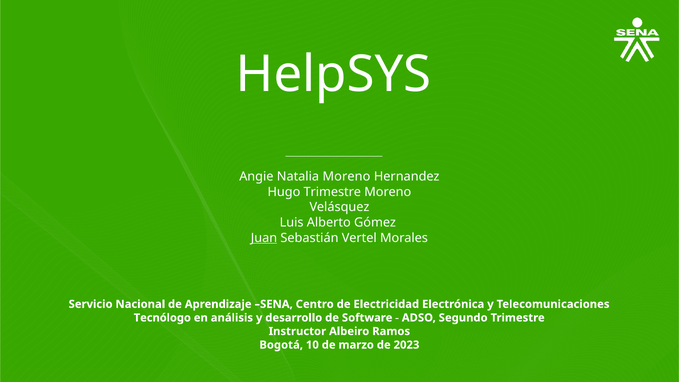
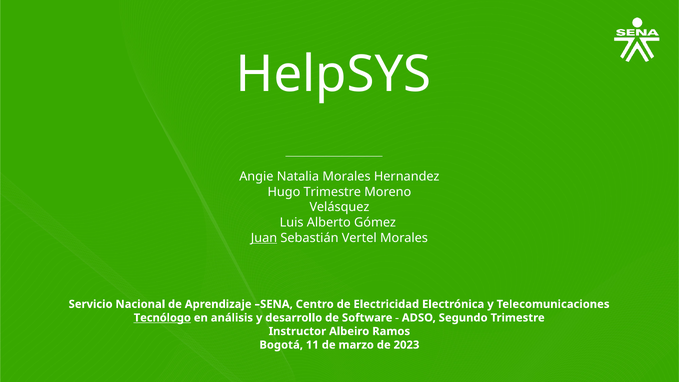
Natalia Moreno: Moreno -> Morales
Tecnólogo underline: none -> present
10: 10 -> 11
